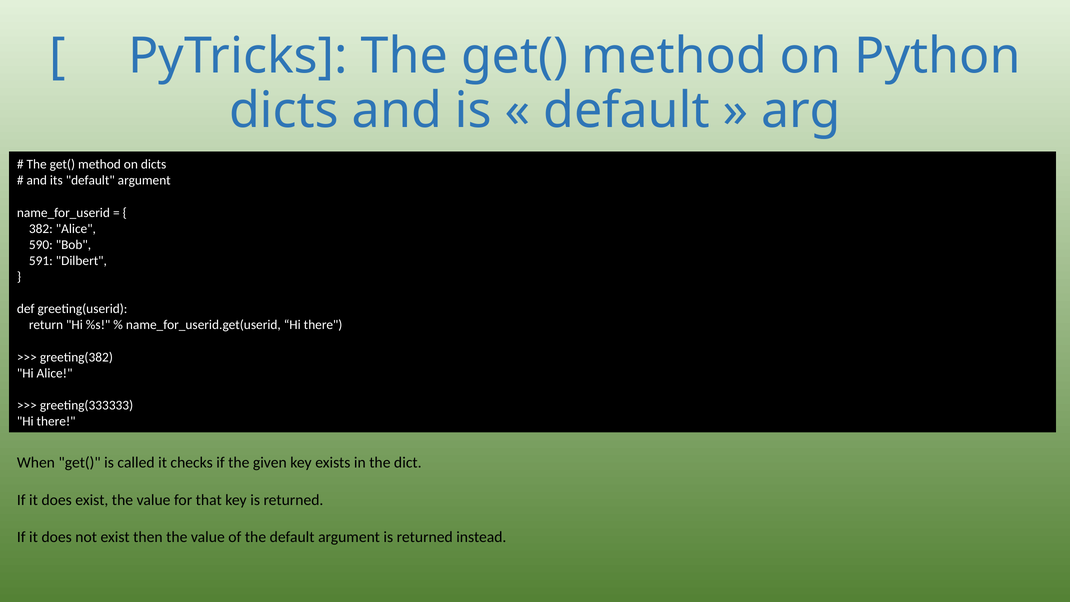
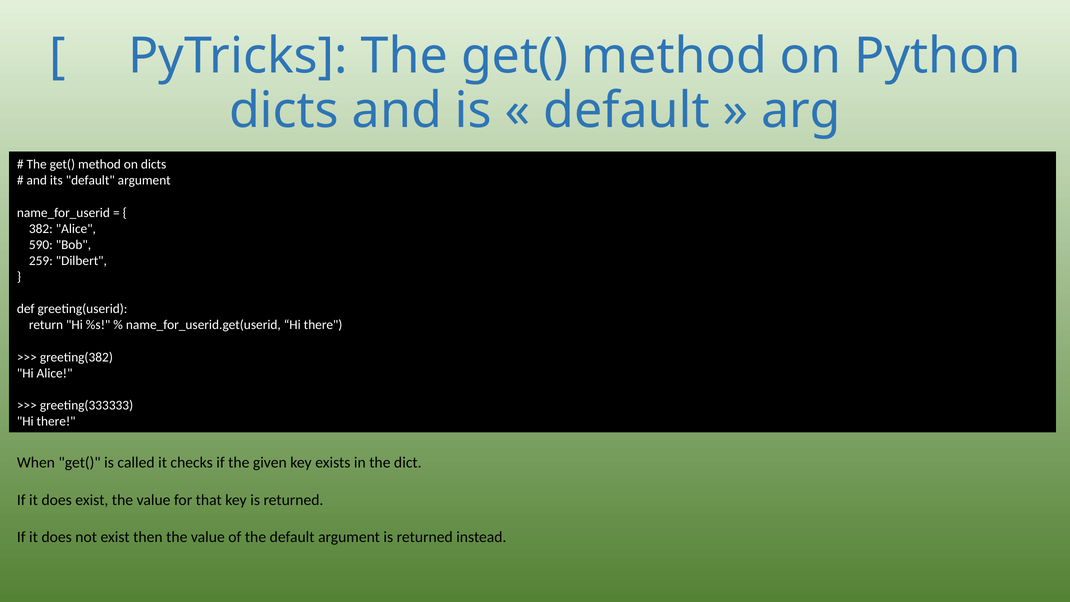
591: 591 -> 259
